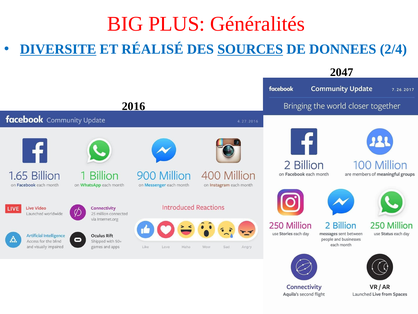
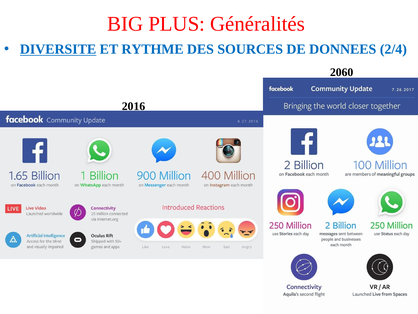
RÉALISÉ: RÉALISÉ -> RYTHME
SOURCES underline: present -> none
2047: 2047 -> 2060
